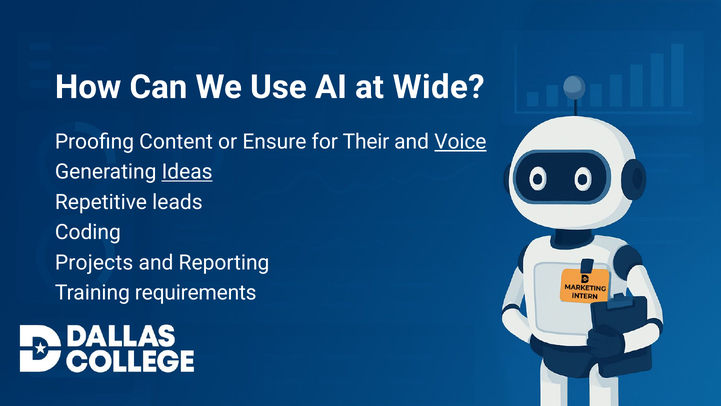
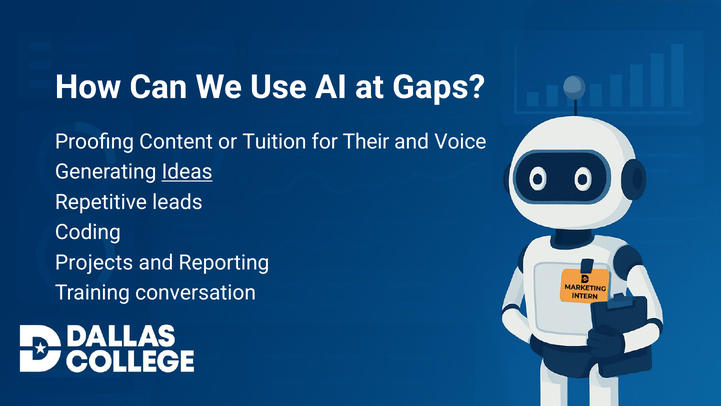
Wide: Wide -> Gaps
Ensure: Ensure -> Tuition
Voice underline: present -> none
requirements: requirements -> conversation
